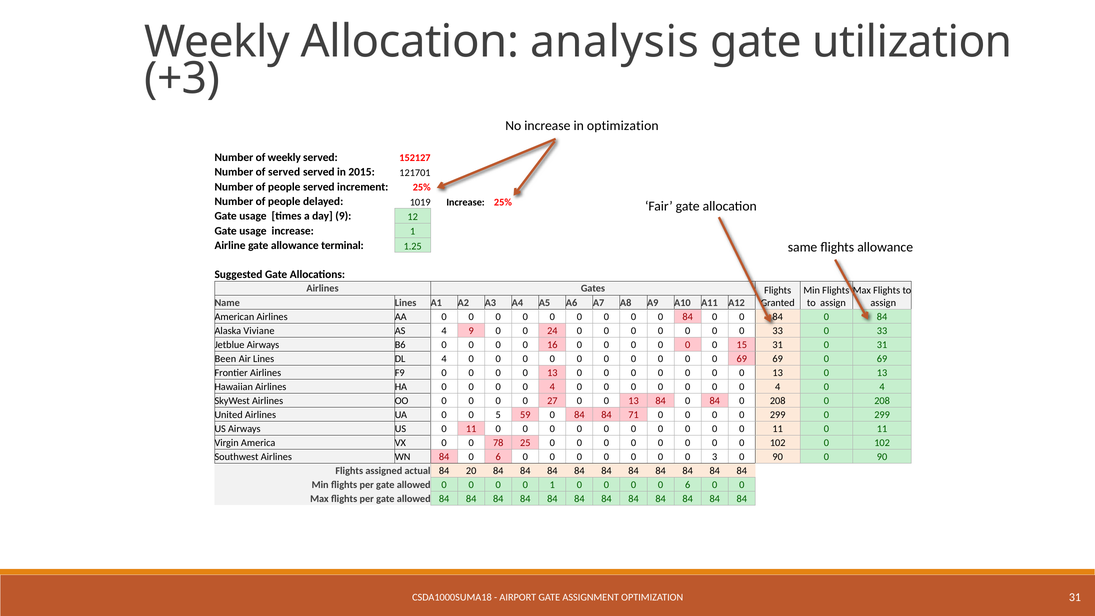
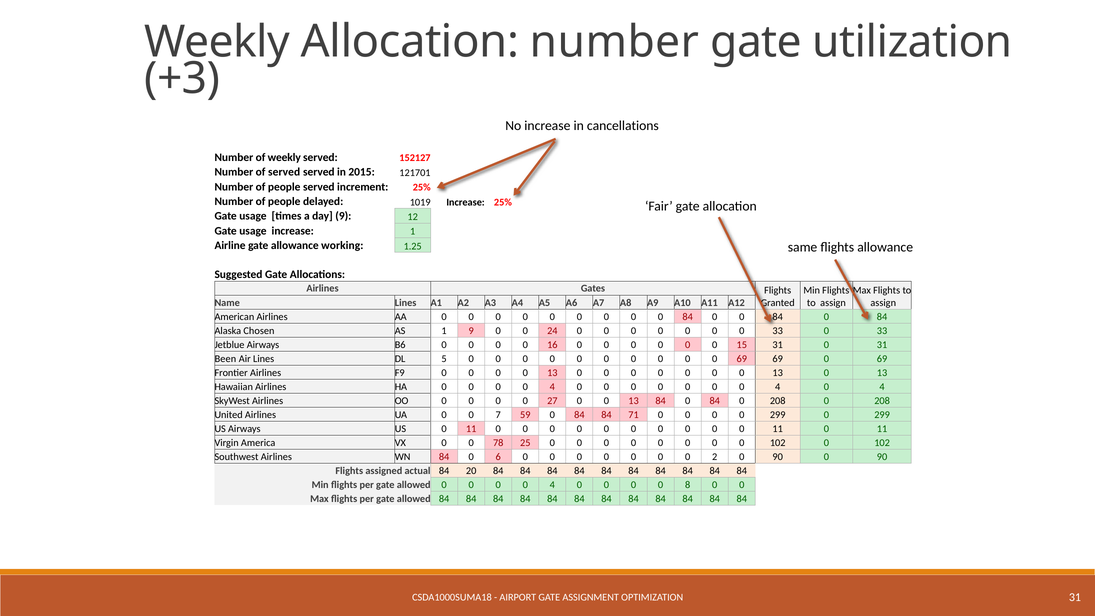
Allocation analysis: analysis -> number
in optimization: optimization -> cancellations
terminal: terminal -> working
Viviane: Viviane -> Chosen
AS 4: 4 -> 1
DL 4: 4 -> 5
5: 5 -> 7
3: 3 -> 2
1 at (552, 485): 1 -> 4
0 0 6: 6 -> 8
